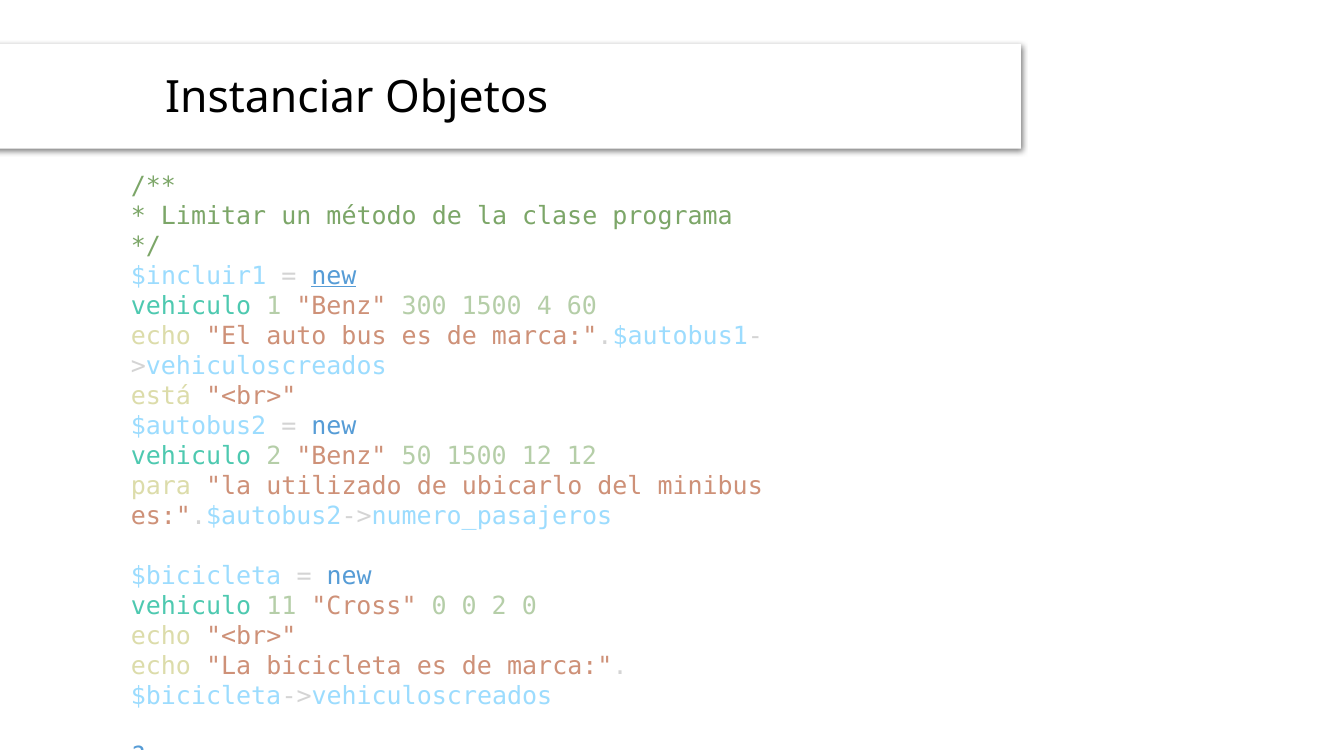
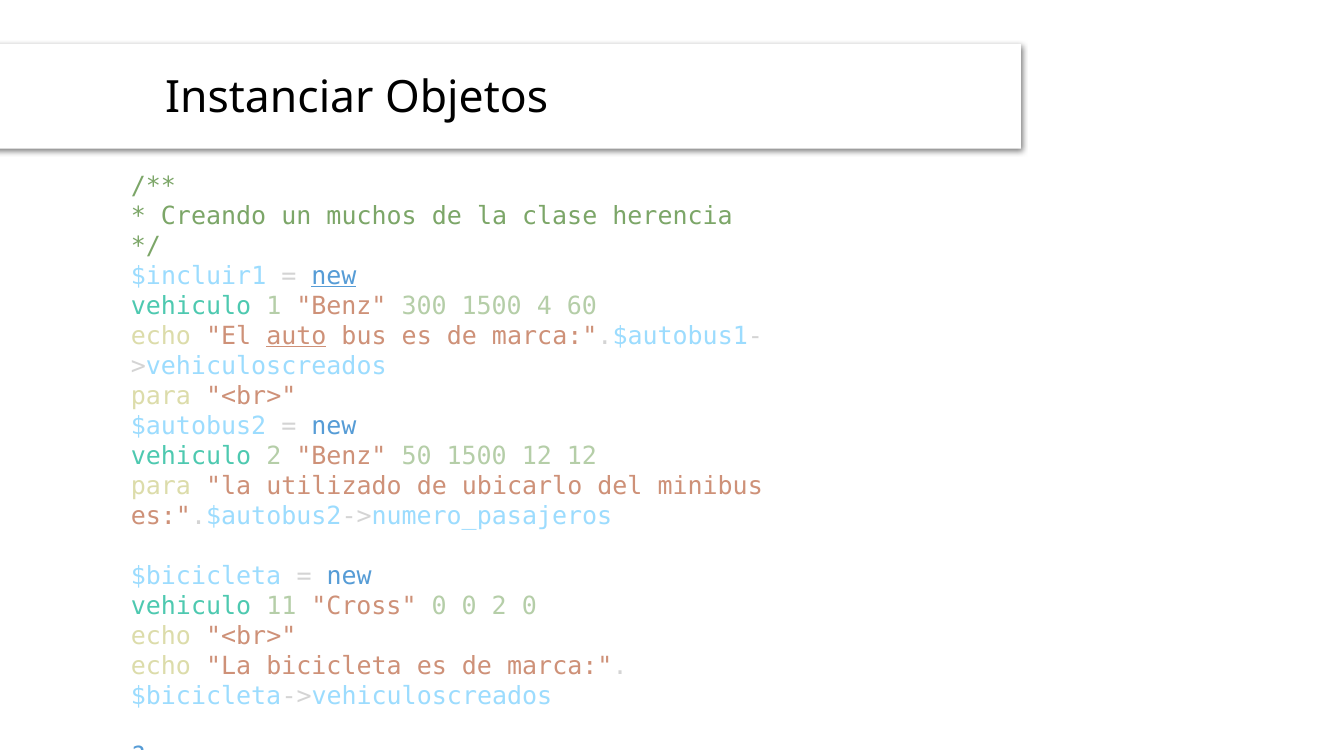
Limitar: Limitar -> Creando
método: método -> muchos
programa: programa -> herencia
auto underline: none -> present
está at (161, 396): está -> para
